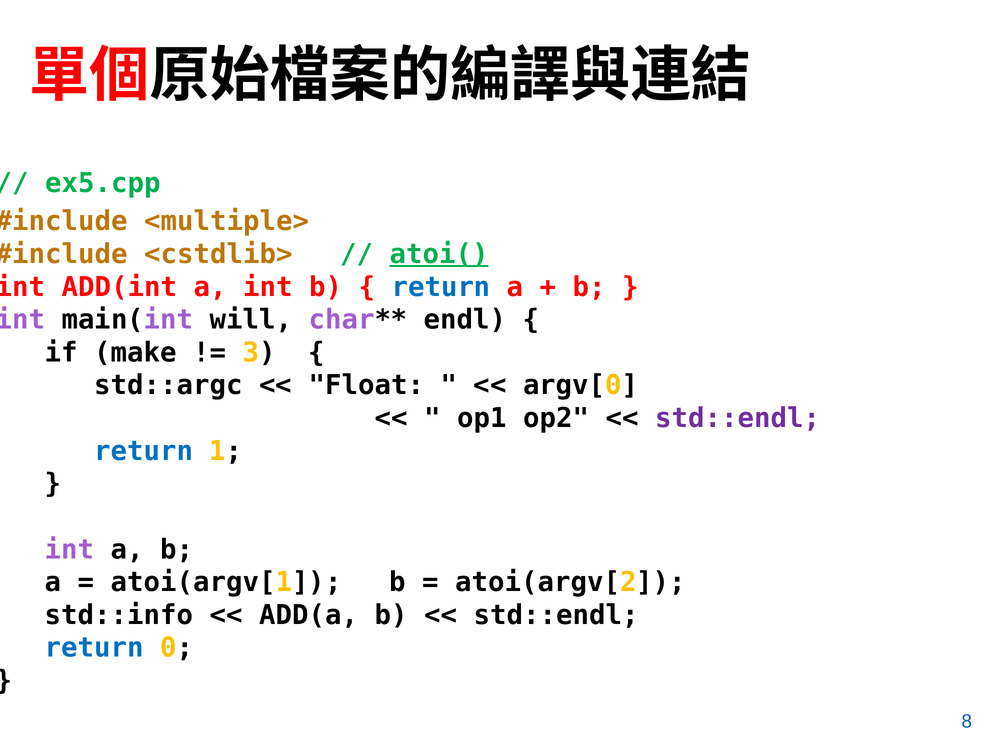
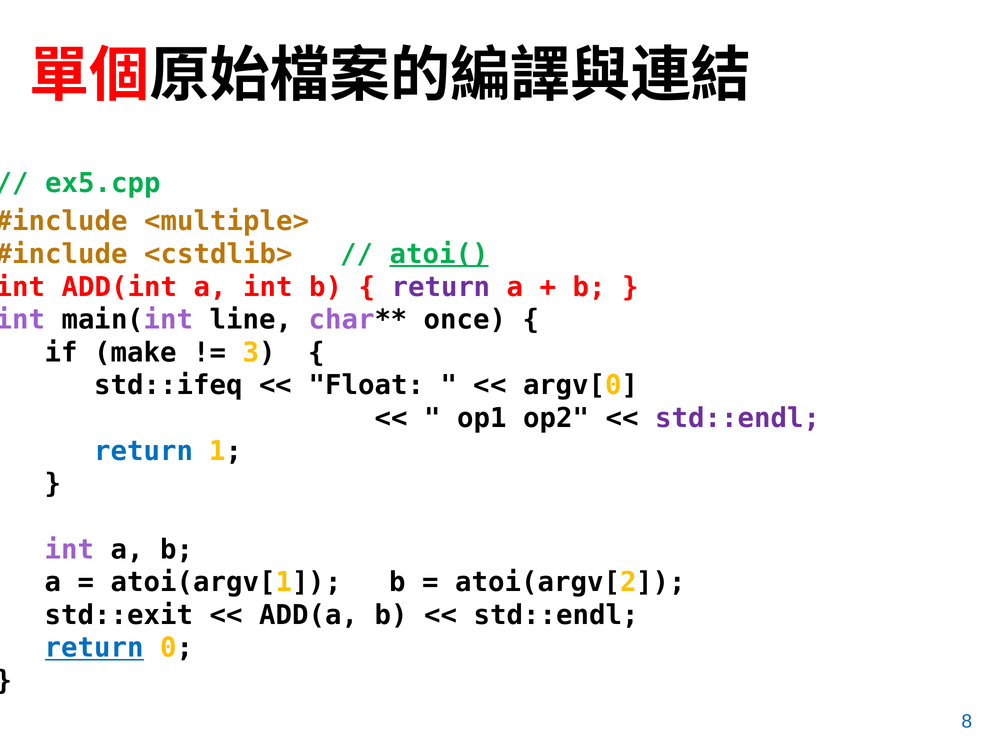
return at (441, 287) colour: blue -> purple
will: will -> line
endl: endl -> once
std::argc: std::argc -> std::ifeq
std::info: std::info -> std::exit
return at (94, 648) underline: none -> present
